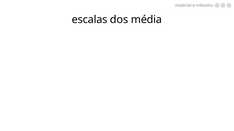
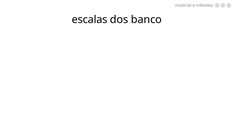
média: média -> banco
